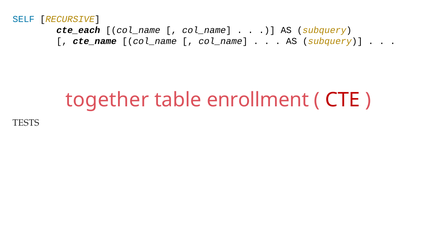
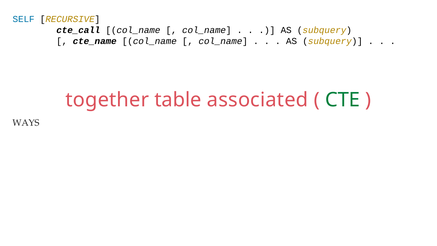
cte_each: cte_each -> cte_call
enrollment: enrollment -> associated
CTE colour: red -> green
TESTS: TESTS -> WAYS
